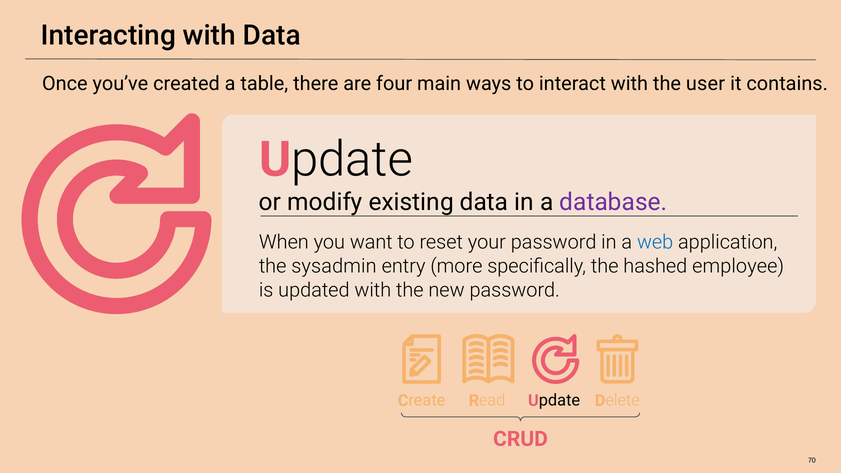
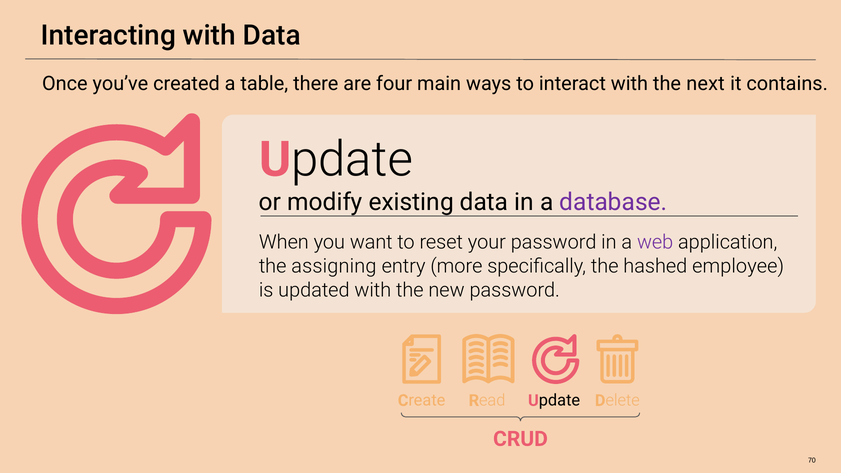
user: user -> next
web colour: blue -> purple
sysadmin: sysadmin -> assigning
